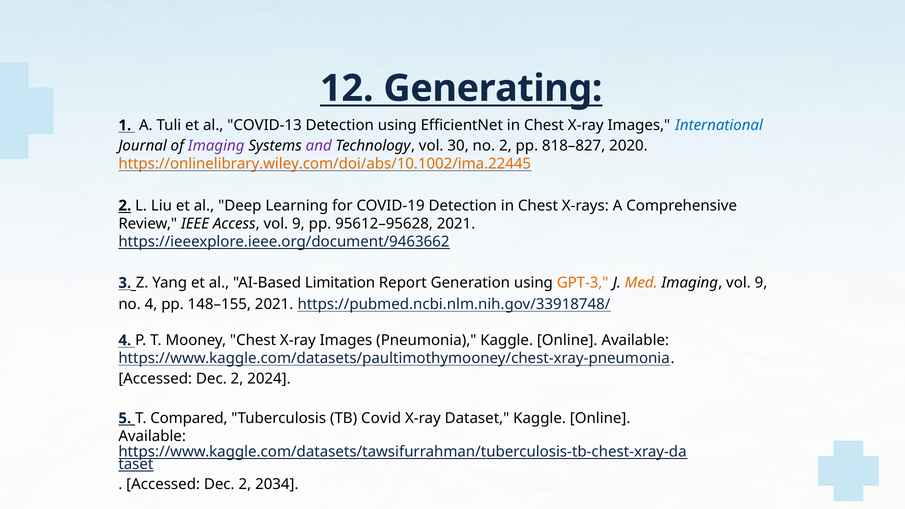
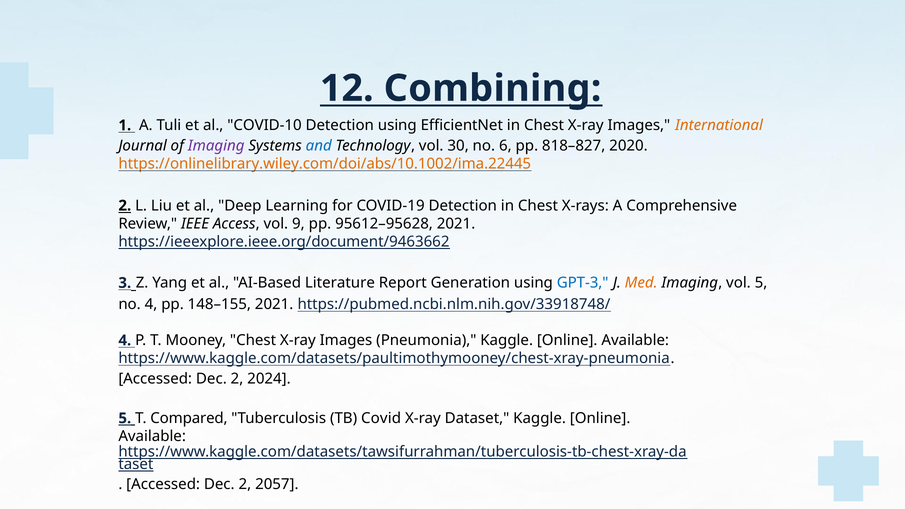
Generating: Generating -> Combining
COVID-13: COVID-13 -> COVID-10
International colour: blue -> orange
and colour: purple -> blue
no 2: 2 -> 6
Limitation: Limitation -> Literature
GPT-3 colour: orange -> blue
Imaging vol 9: 9 -> 5
2034: 2034 -> 2057
